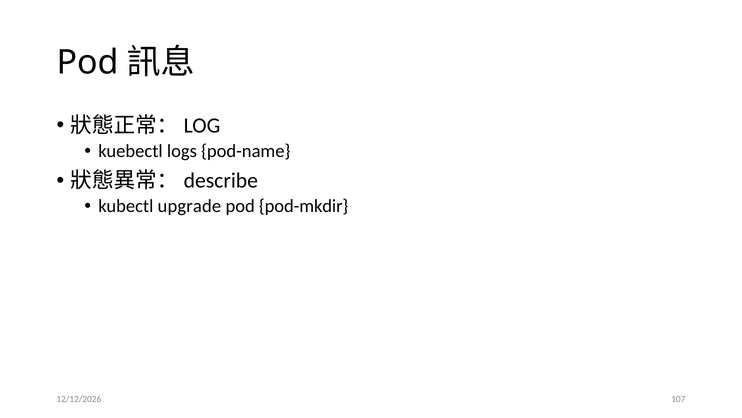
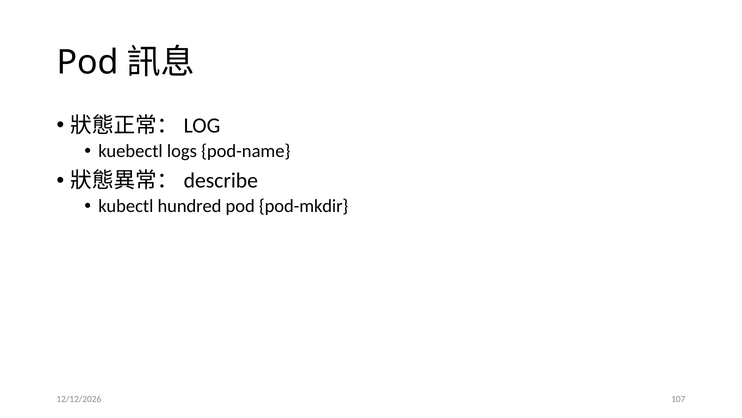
upgrade: upgrade -> hundred
